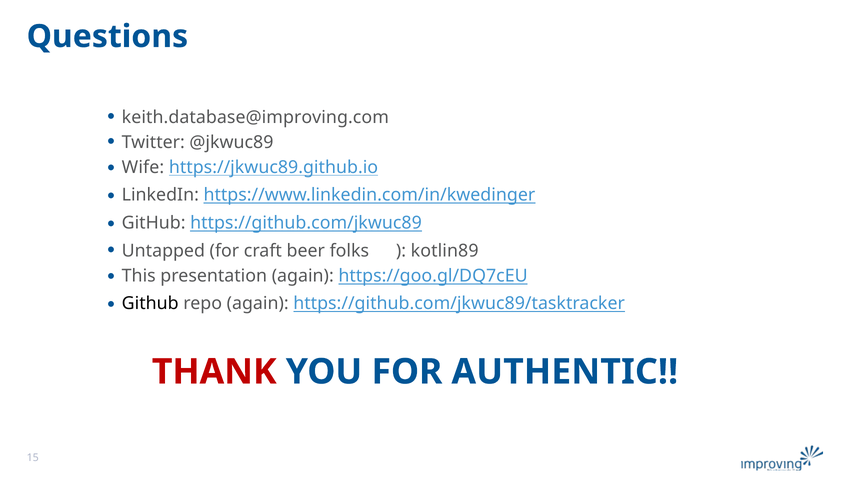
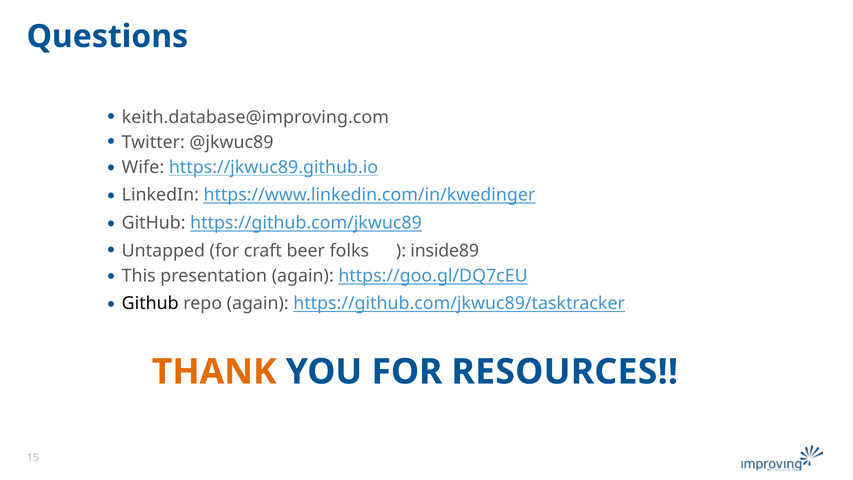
kotlin89: kotlin89 -> inside89
THANK colour: red -> orange
AUTHENTIC: AUTHENTIC -> RESOURCES
